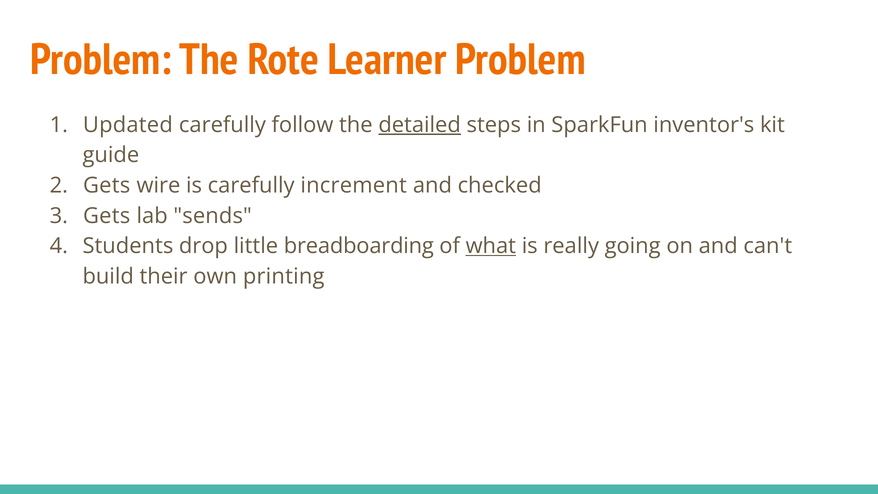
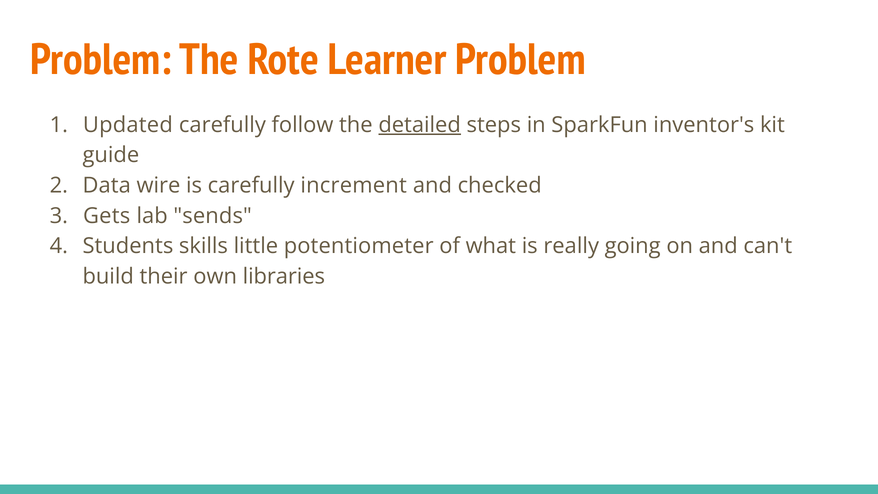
Gets at (107, 185): Gets -> Data
drop: drop -> skills
breadboarding: breadboarding -> potentiometer
what underline: present -> none
printing: printing -> libraries
